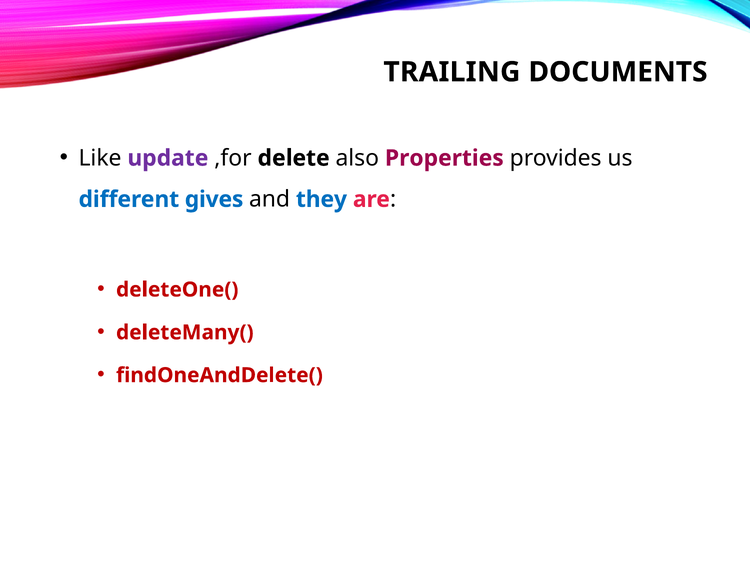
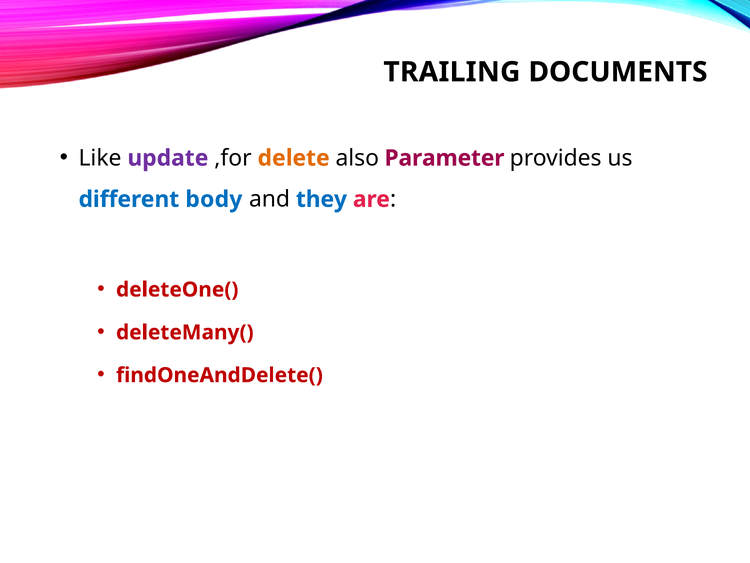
delete colour: black -> orange
Properties: Properties -> Parameter
gives: gives -> body
